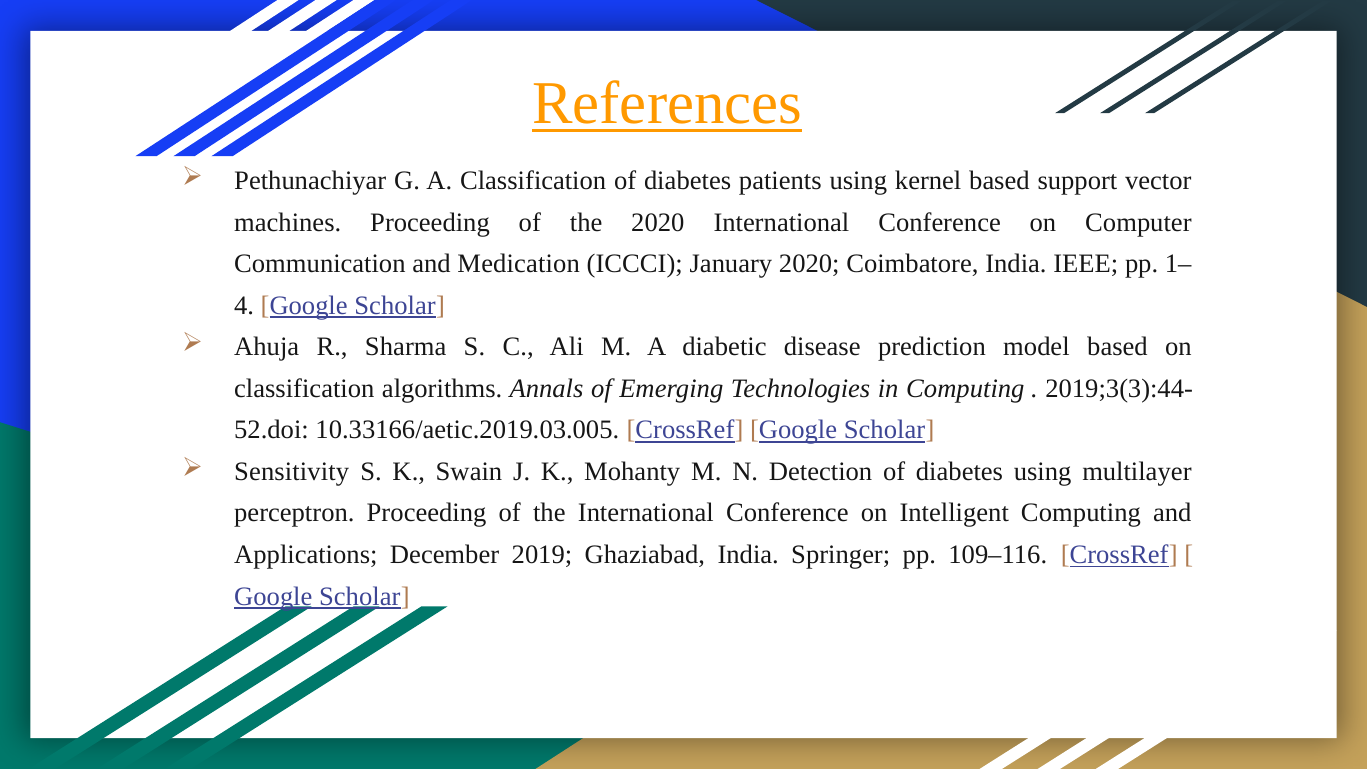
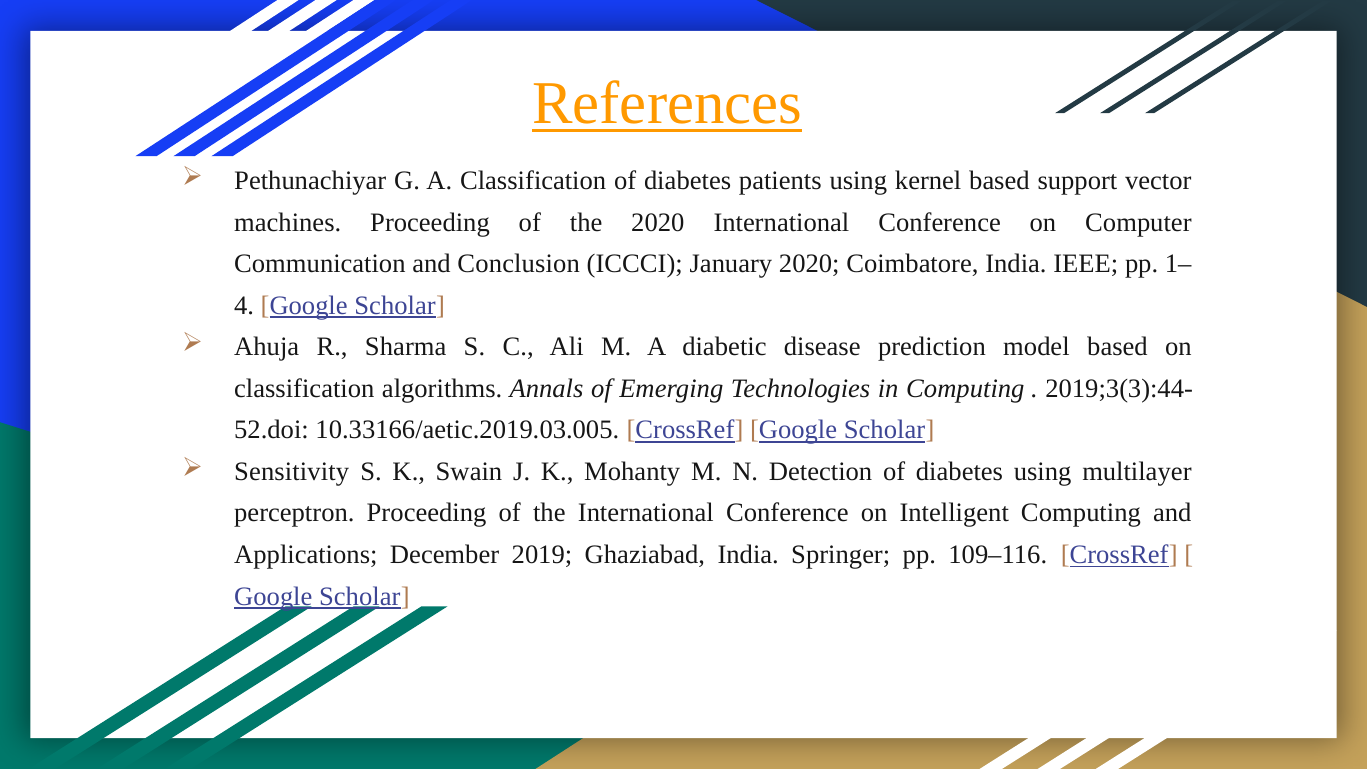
Medication: Medication -> Conclusion
